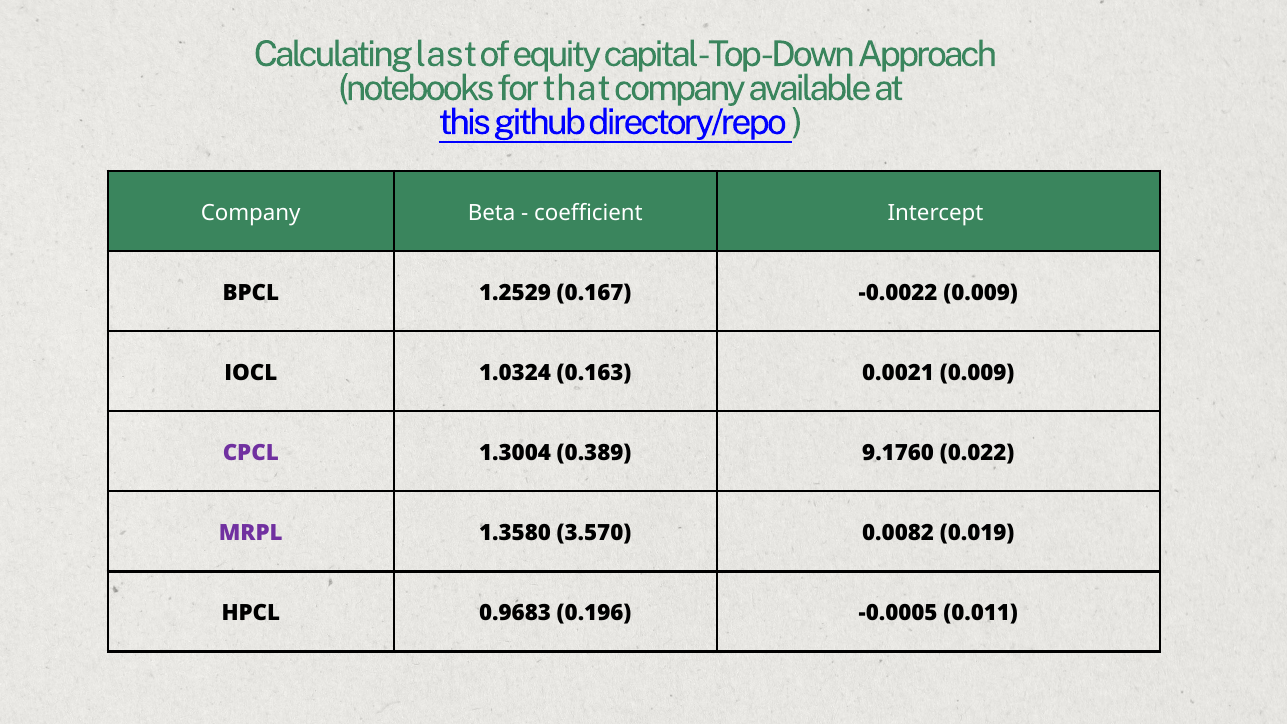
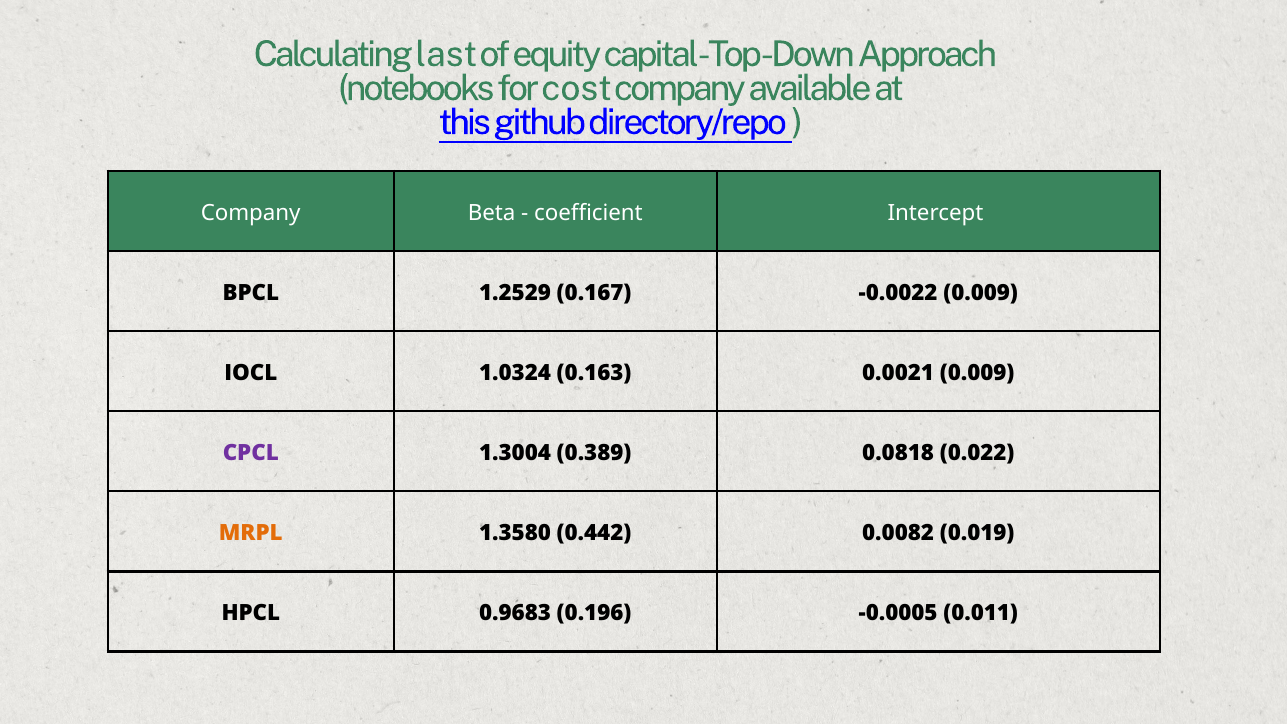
that: that -> cost
9.1760: 9.1760 -> 0.0818
MRPL colour: purple -> orange
3.570: 3.570 -> 0.442
